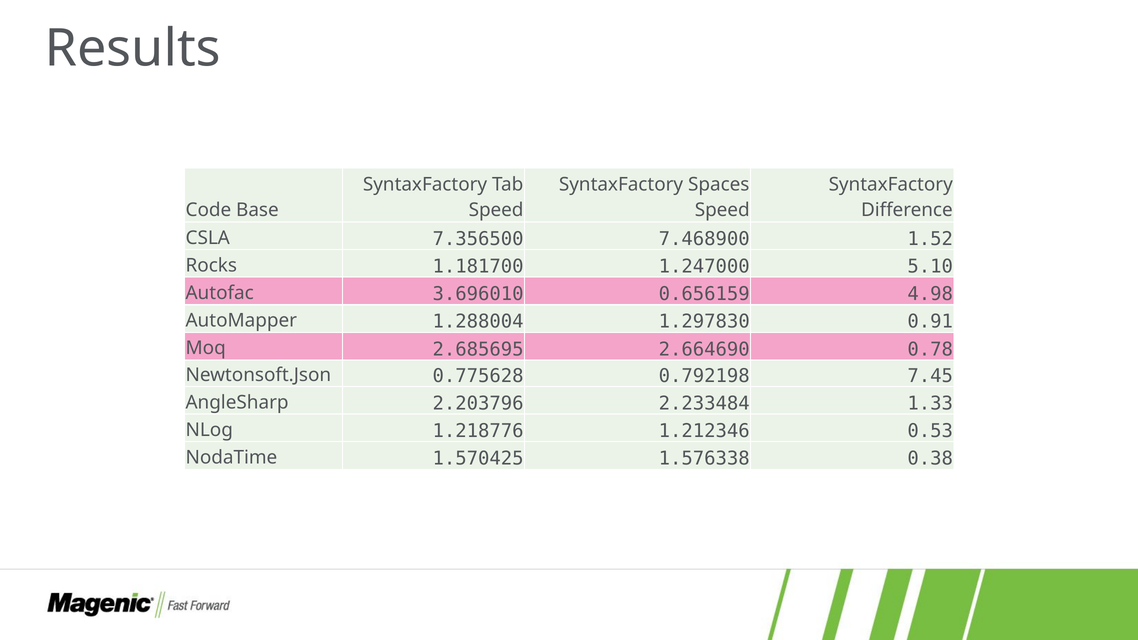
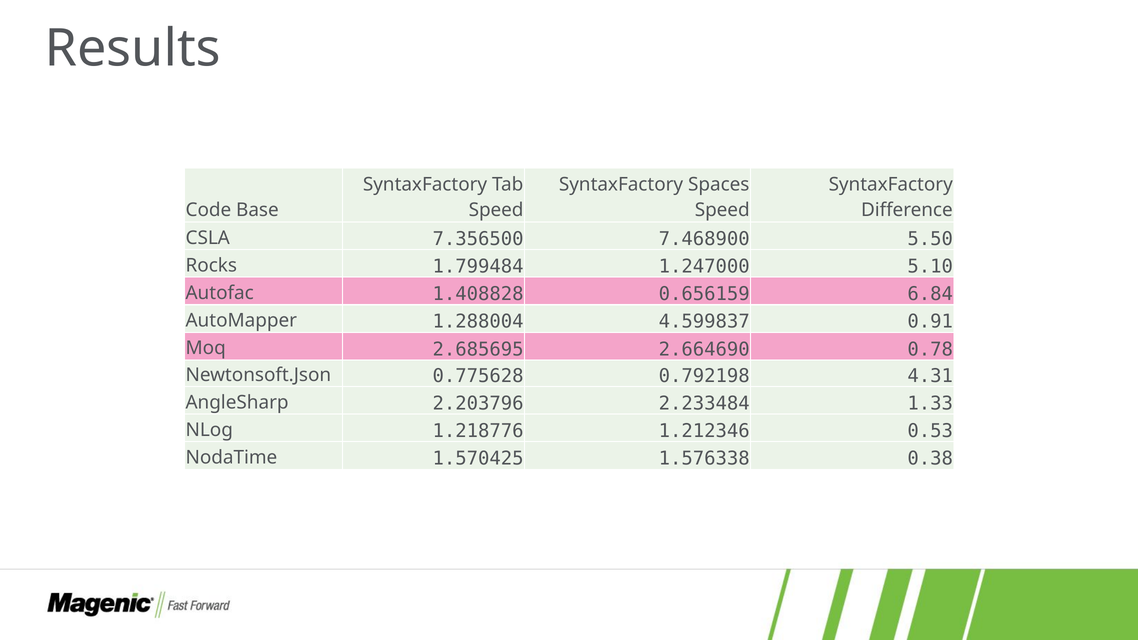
1.52: 1.52 -> 5.50
1.181700: 1.181700 -> 1.799484
3.696010: 3.696010 -> 1.408828
4.98: 4.98 -> 6.84
1.297830: 1.297830 -> 4.599837
7.45: 7.45 -> 4.31
